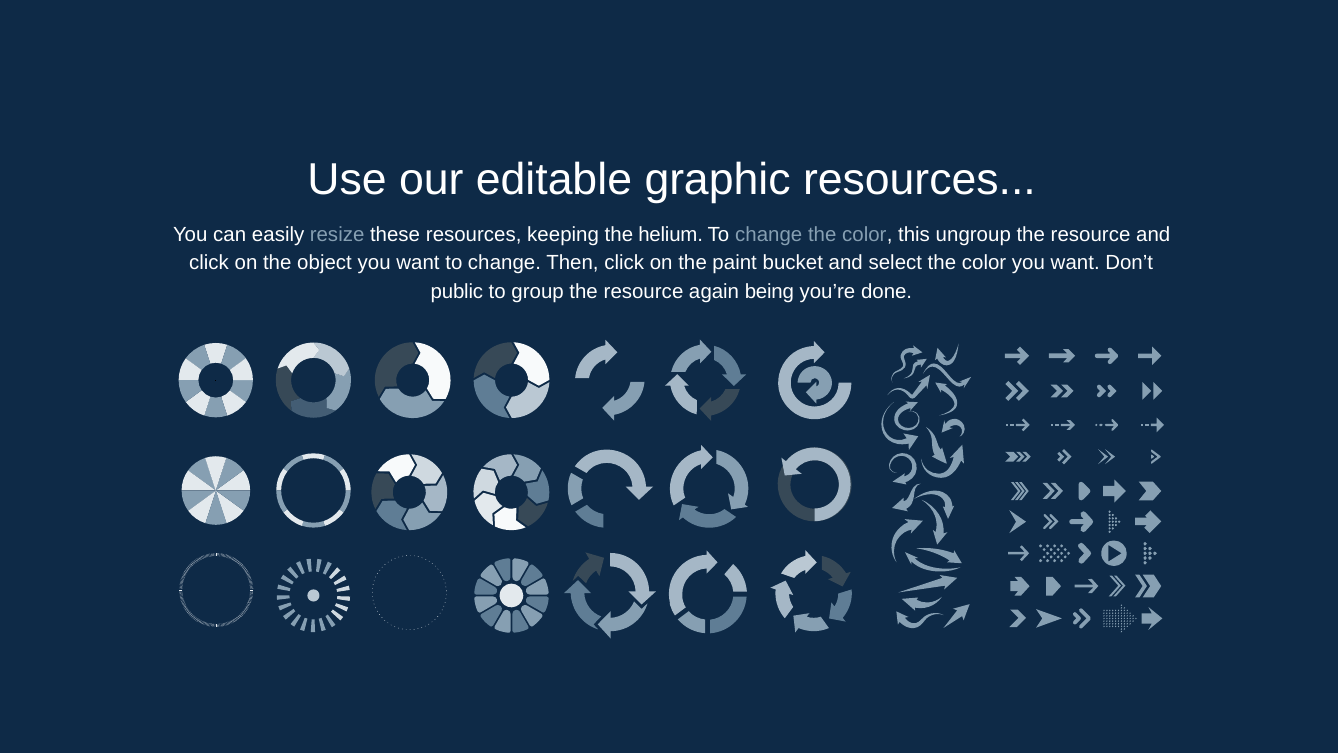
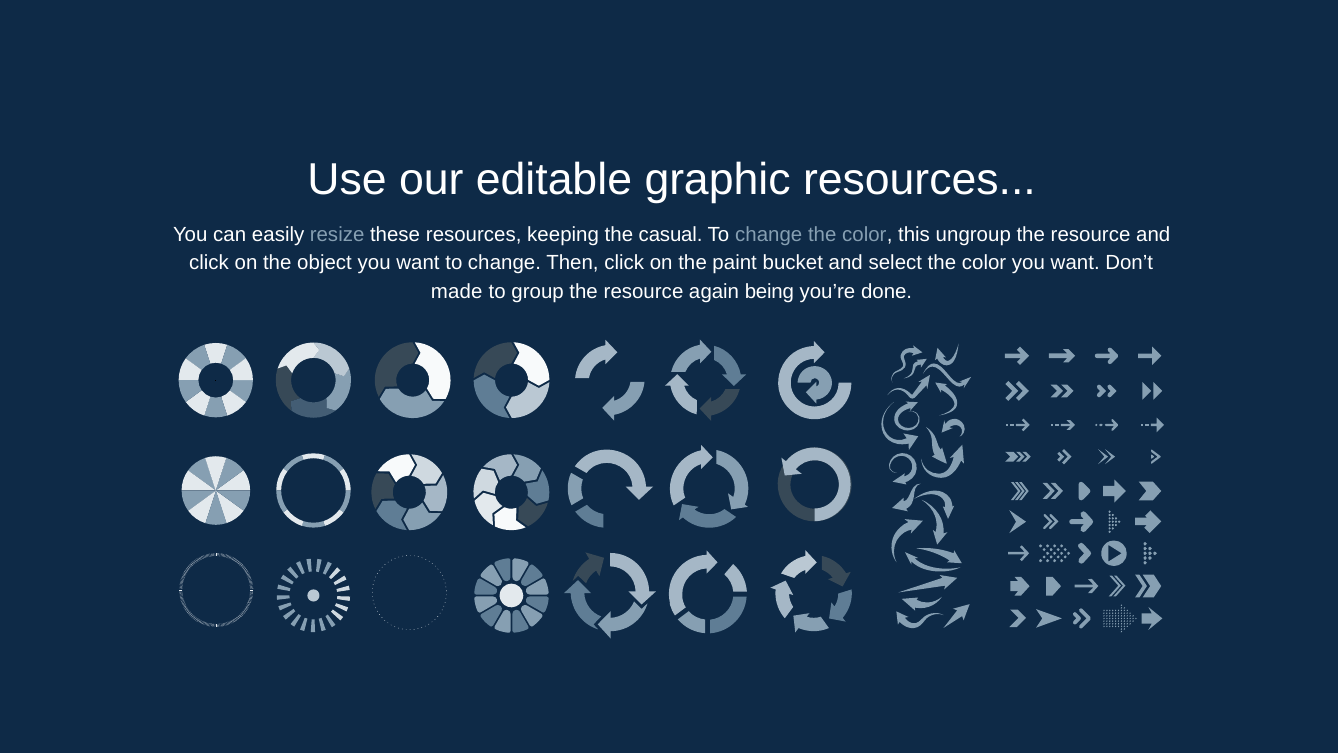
helium: helium -> casual
public: public -> made
